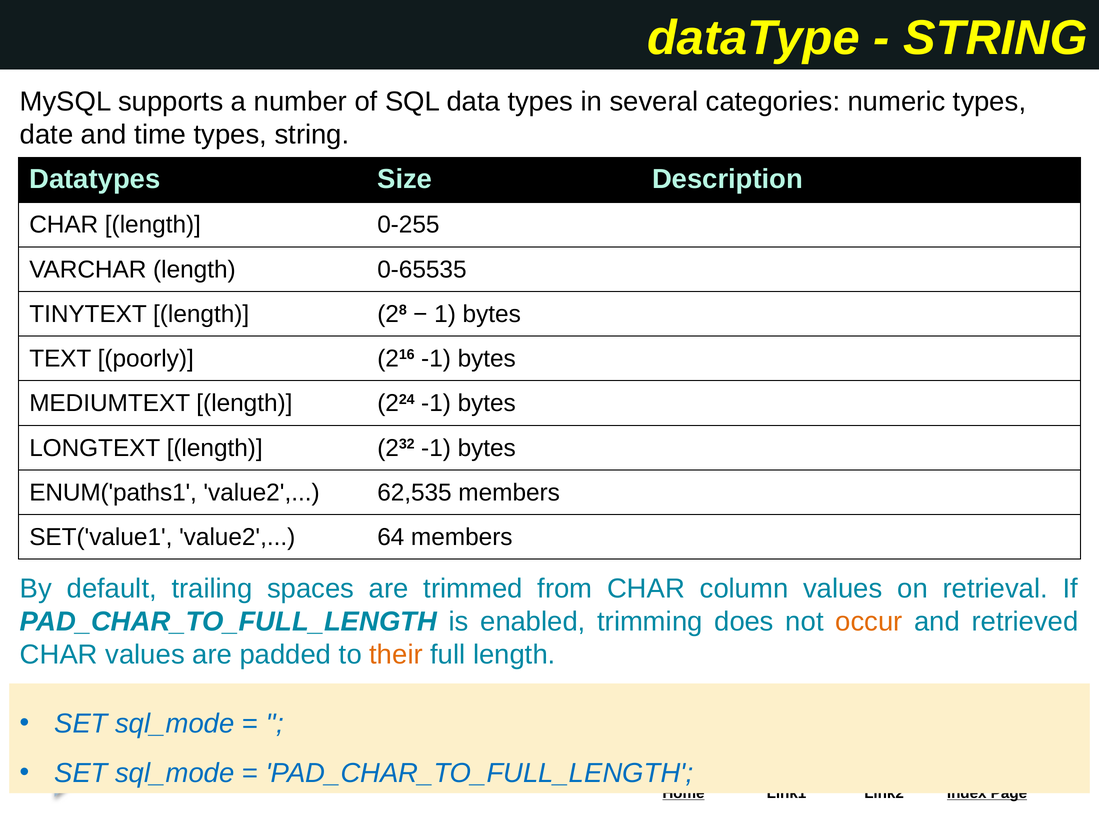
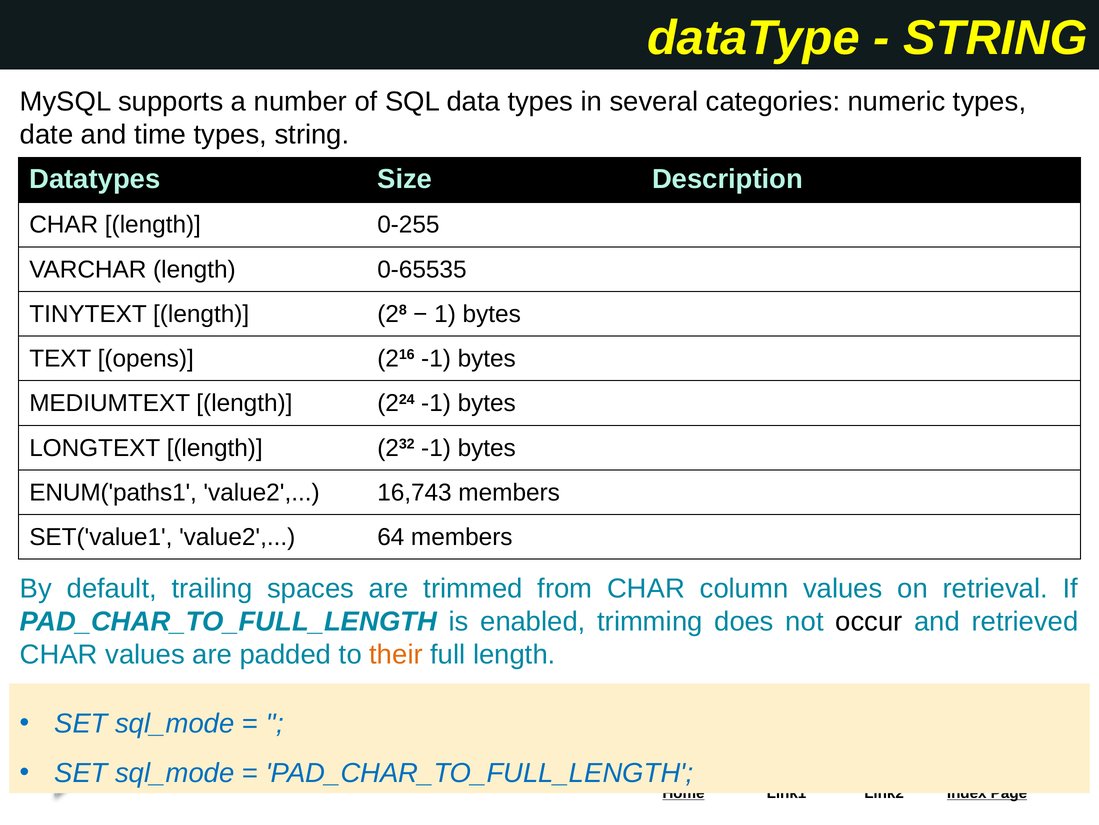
poorly: poorly -> opens
62,535: 62,535 -> 16,743
occur colour: orange -> black
